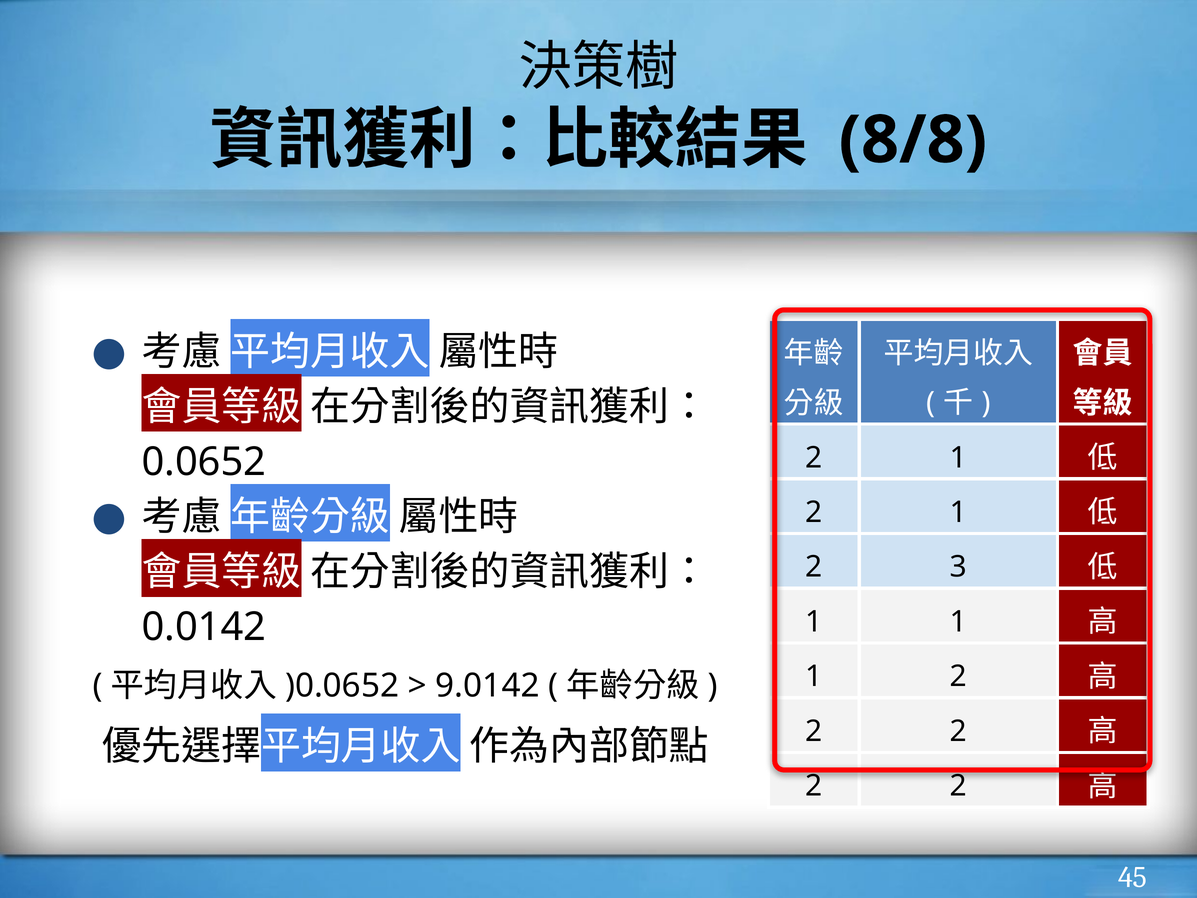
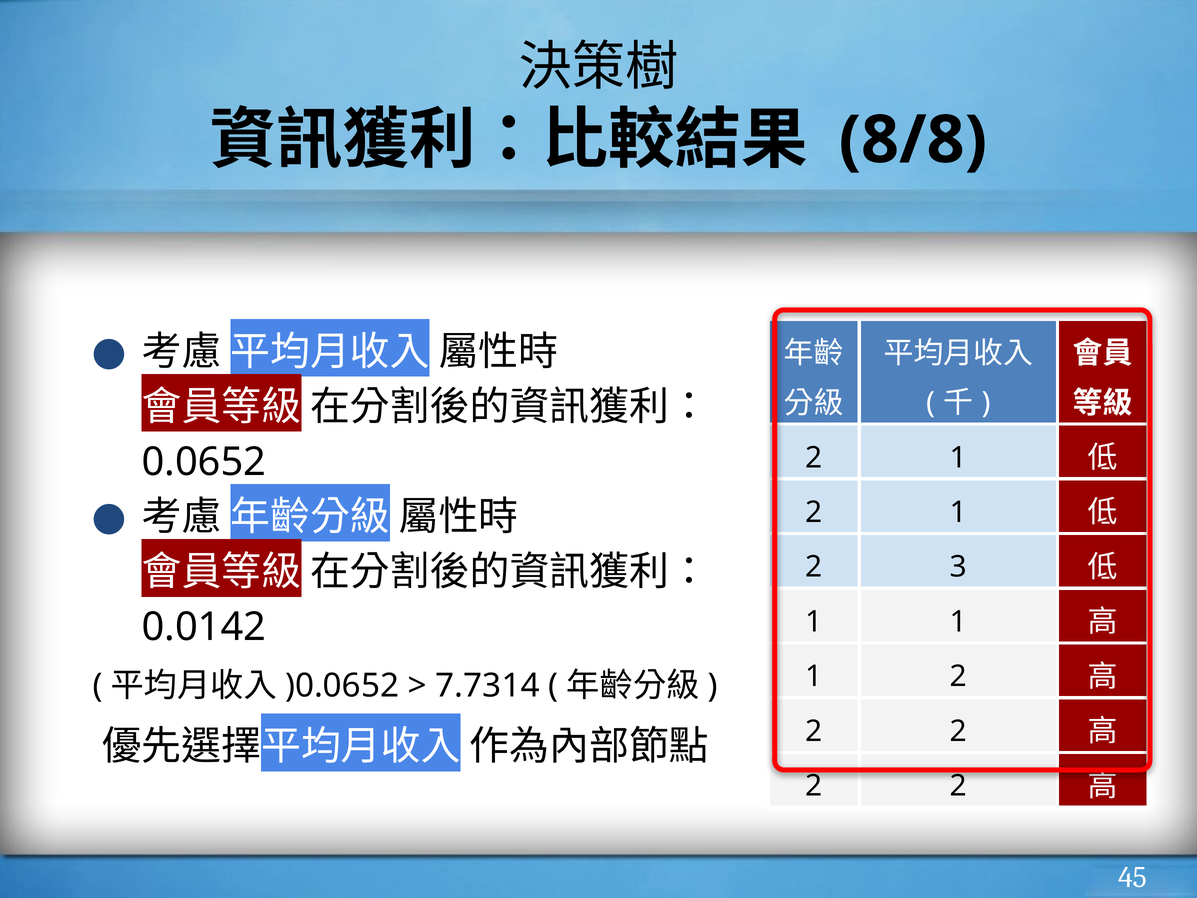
9.0142: 9.0142 -> 7.7314
